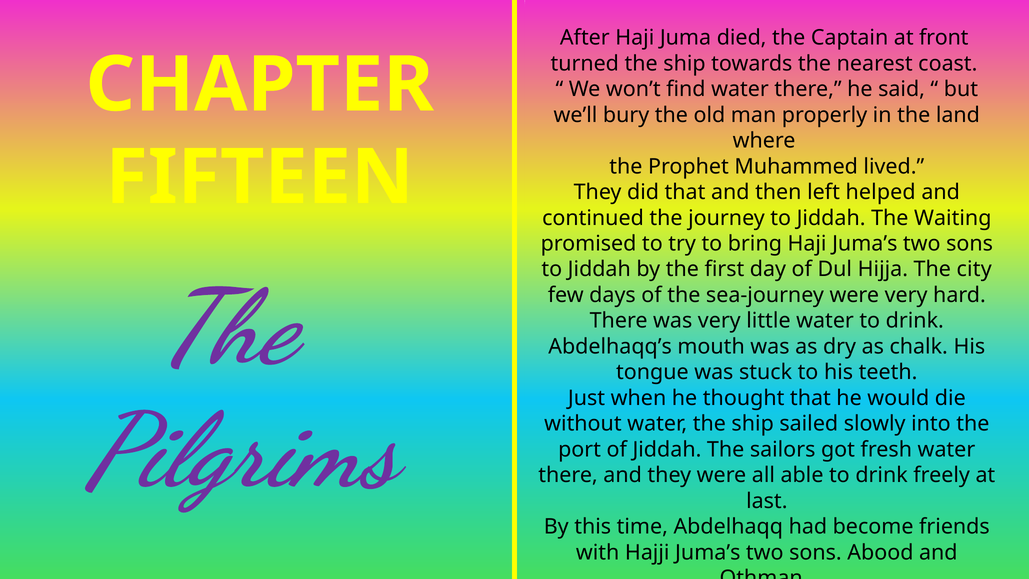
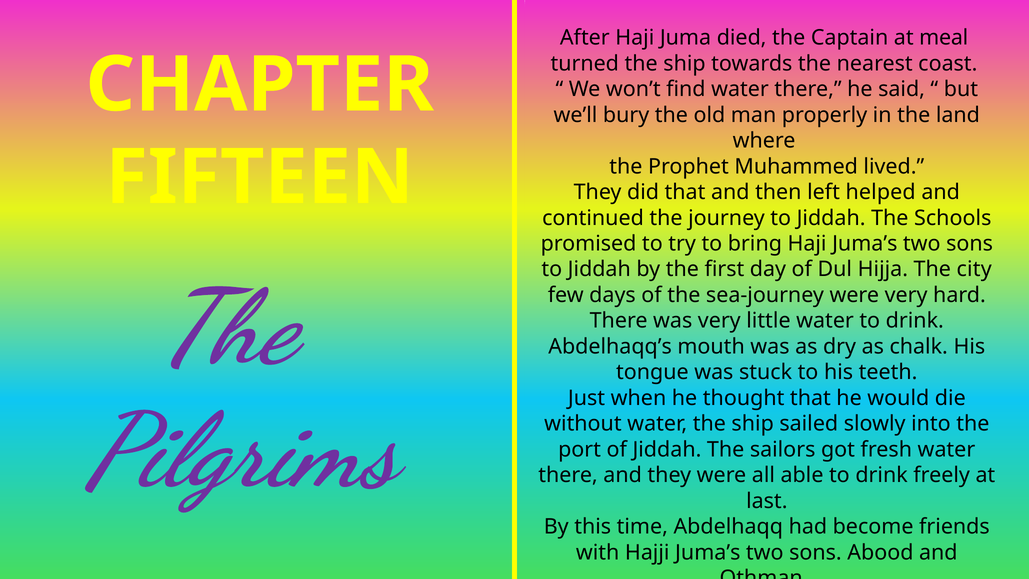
front: front -> meal
Waiting: Waiting -> Schools
